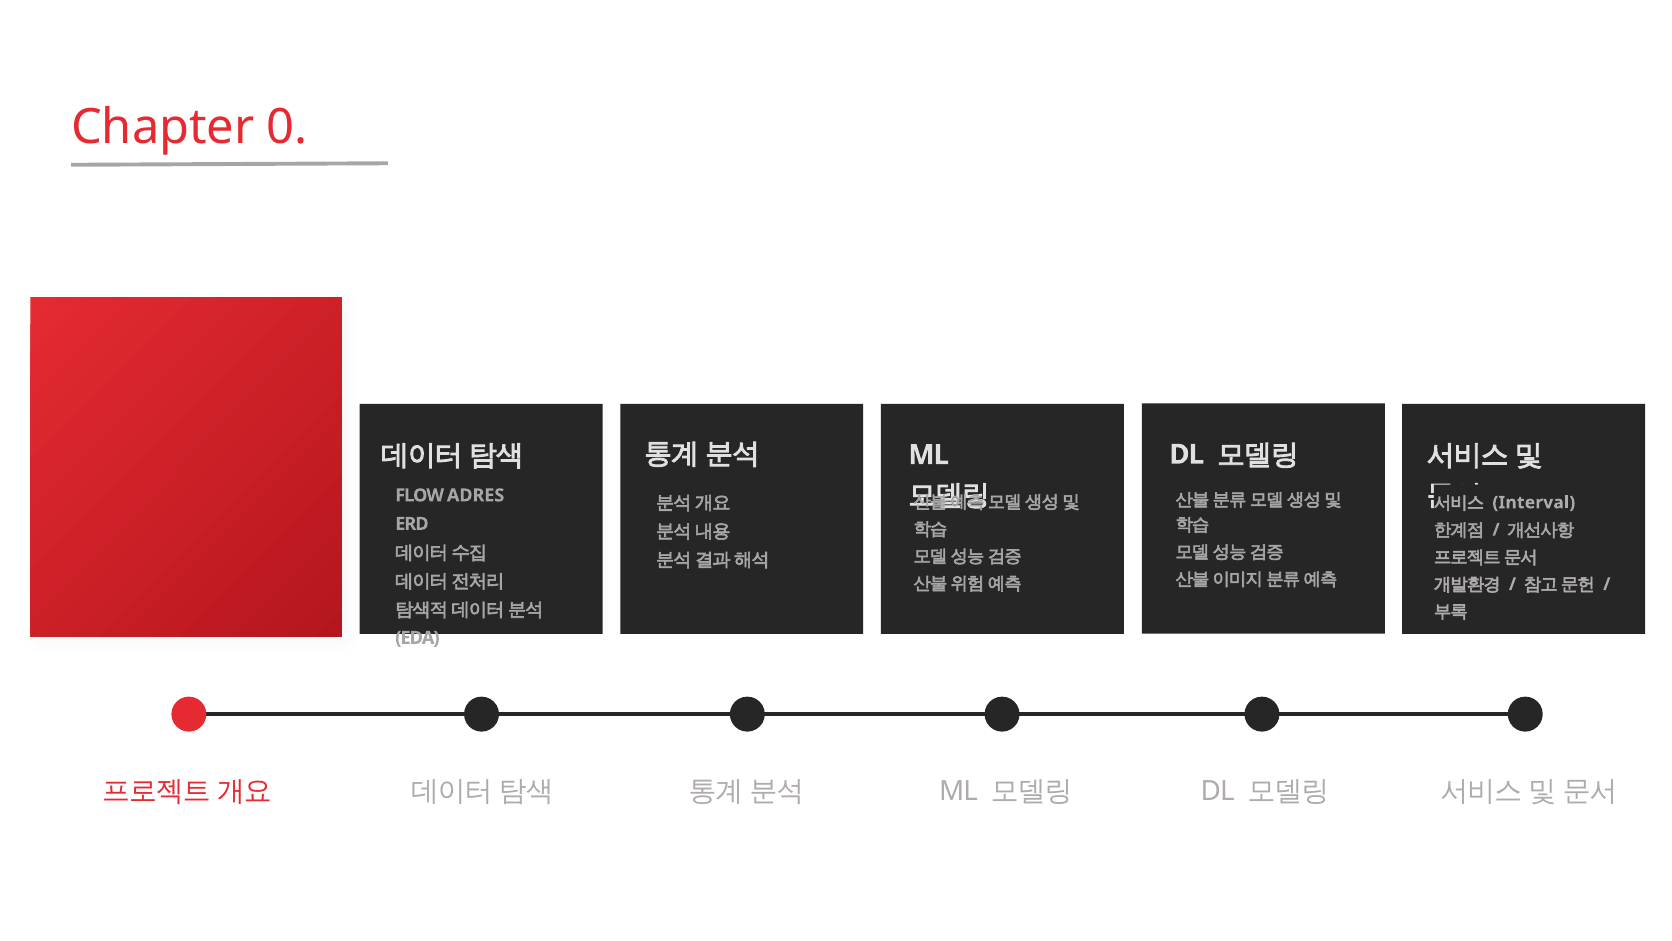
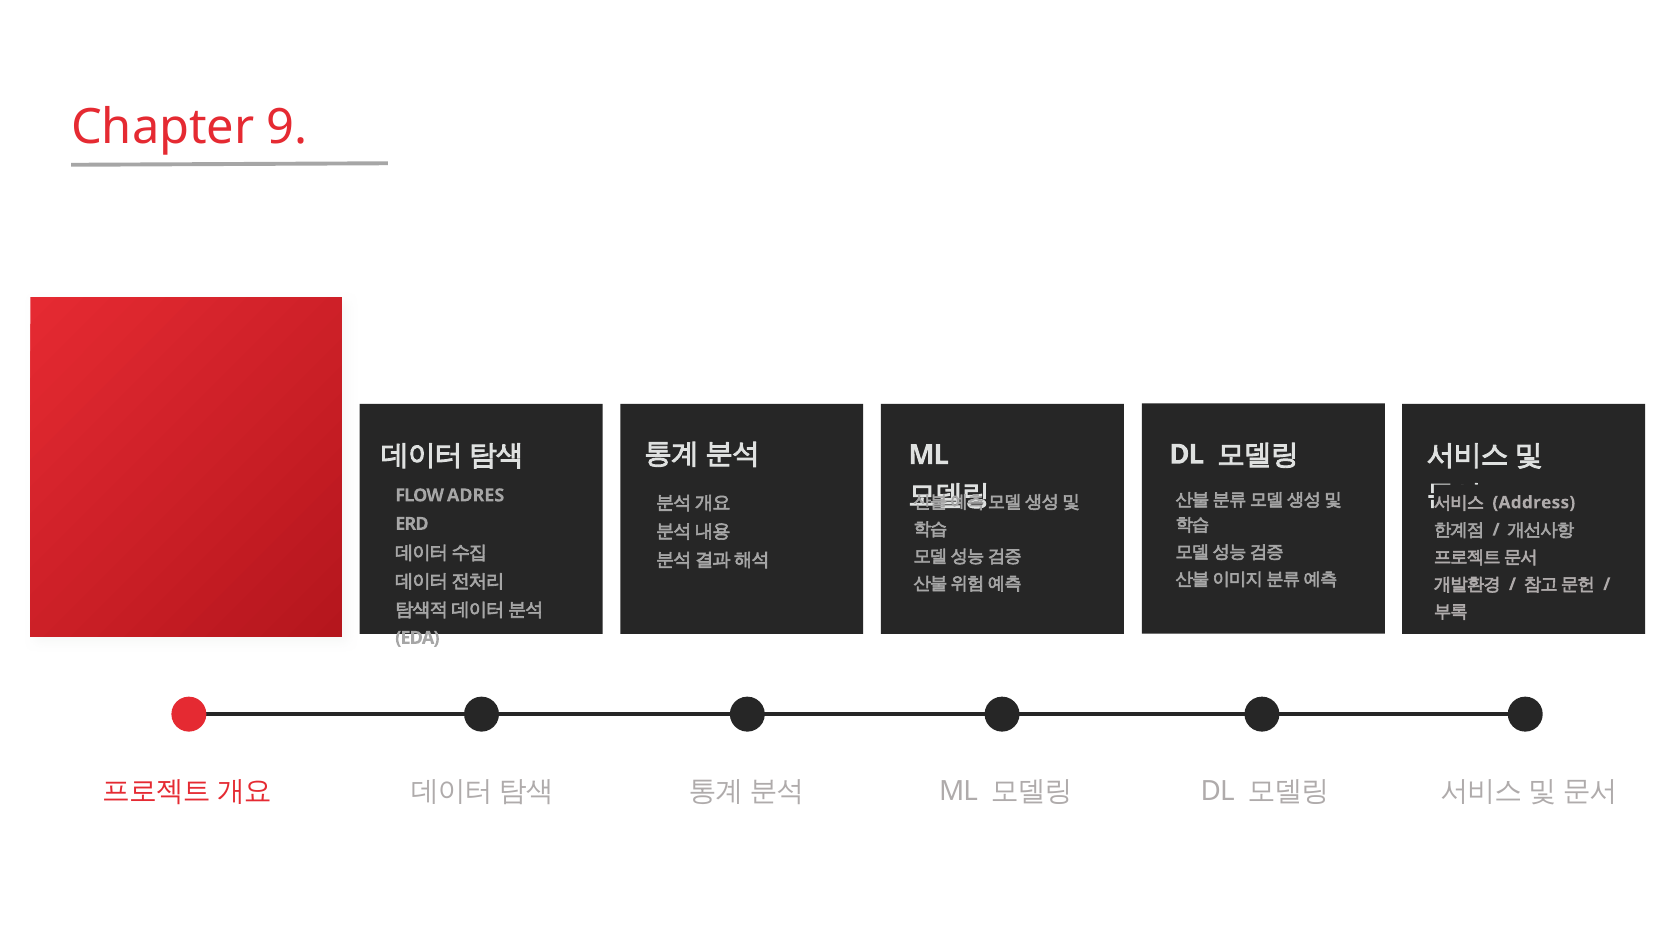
0: 0 -> 9
Interval: Interval -> Address
